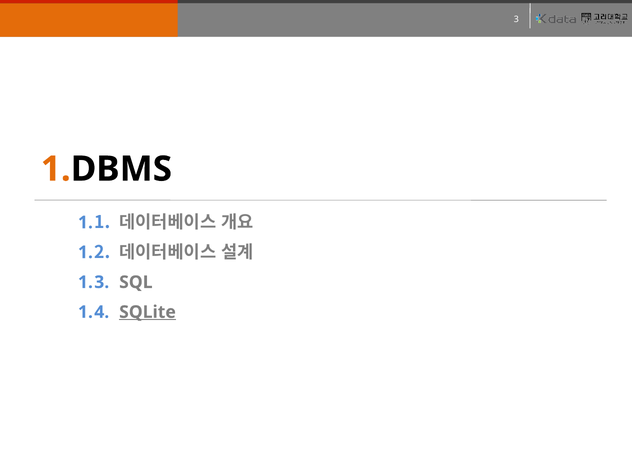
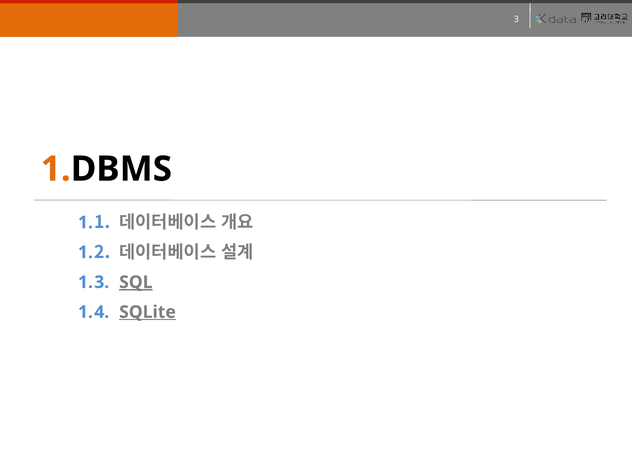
SQL underline: none -> present
